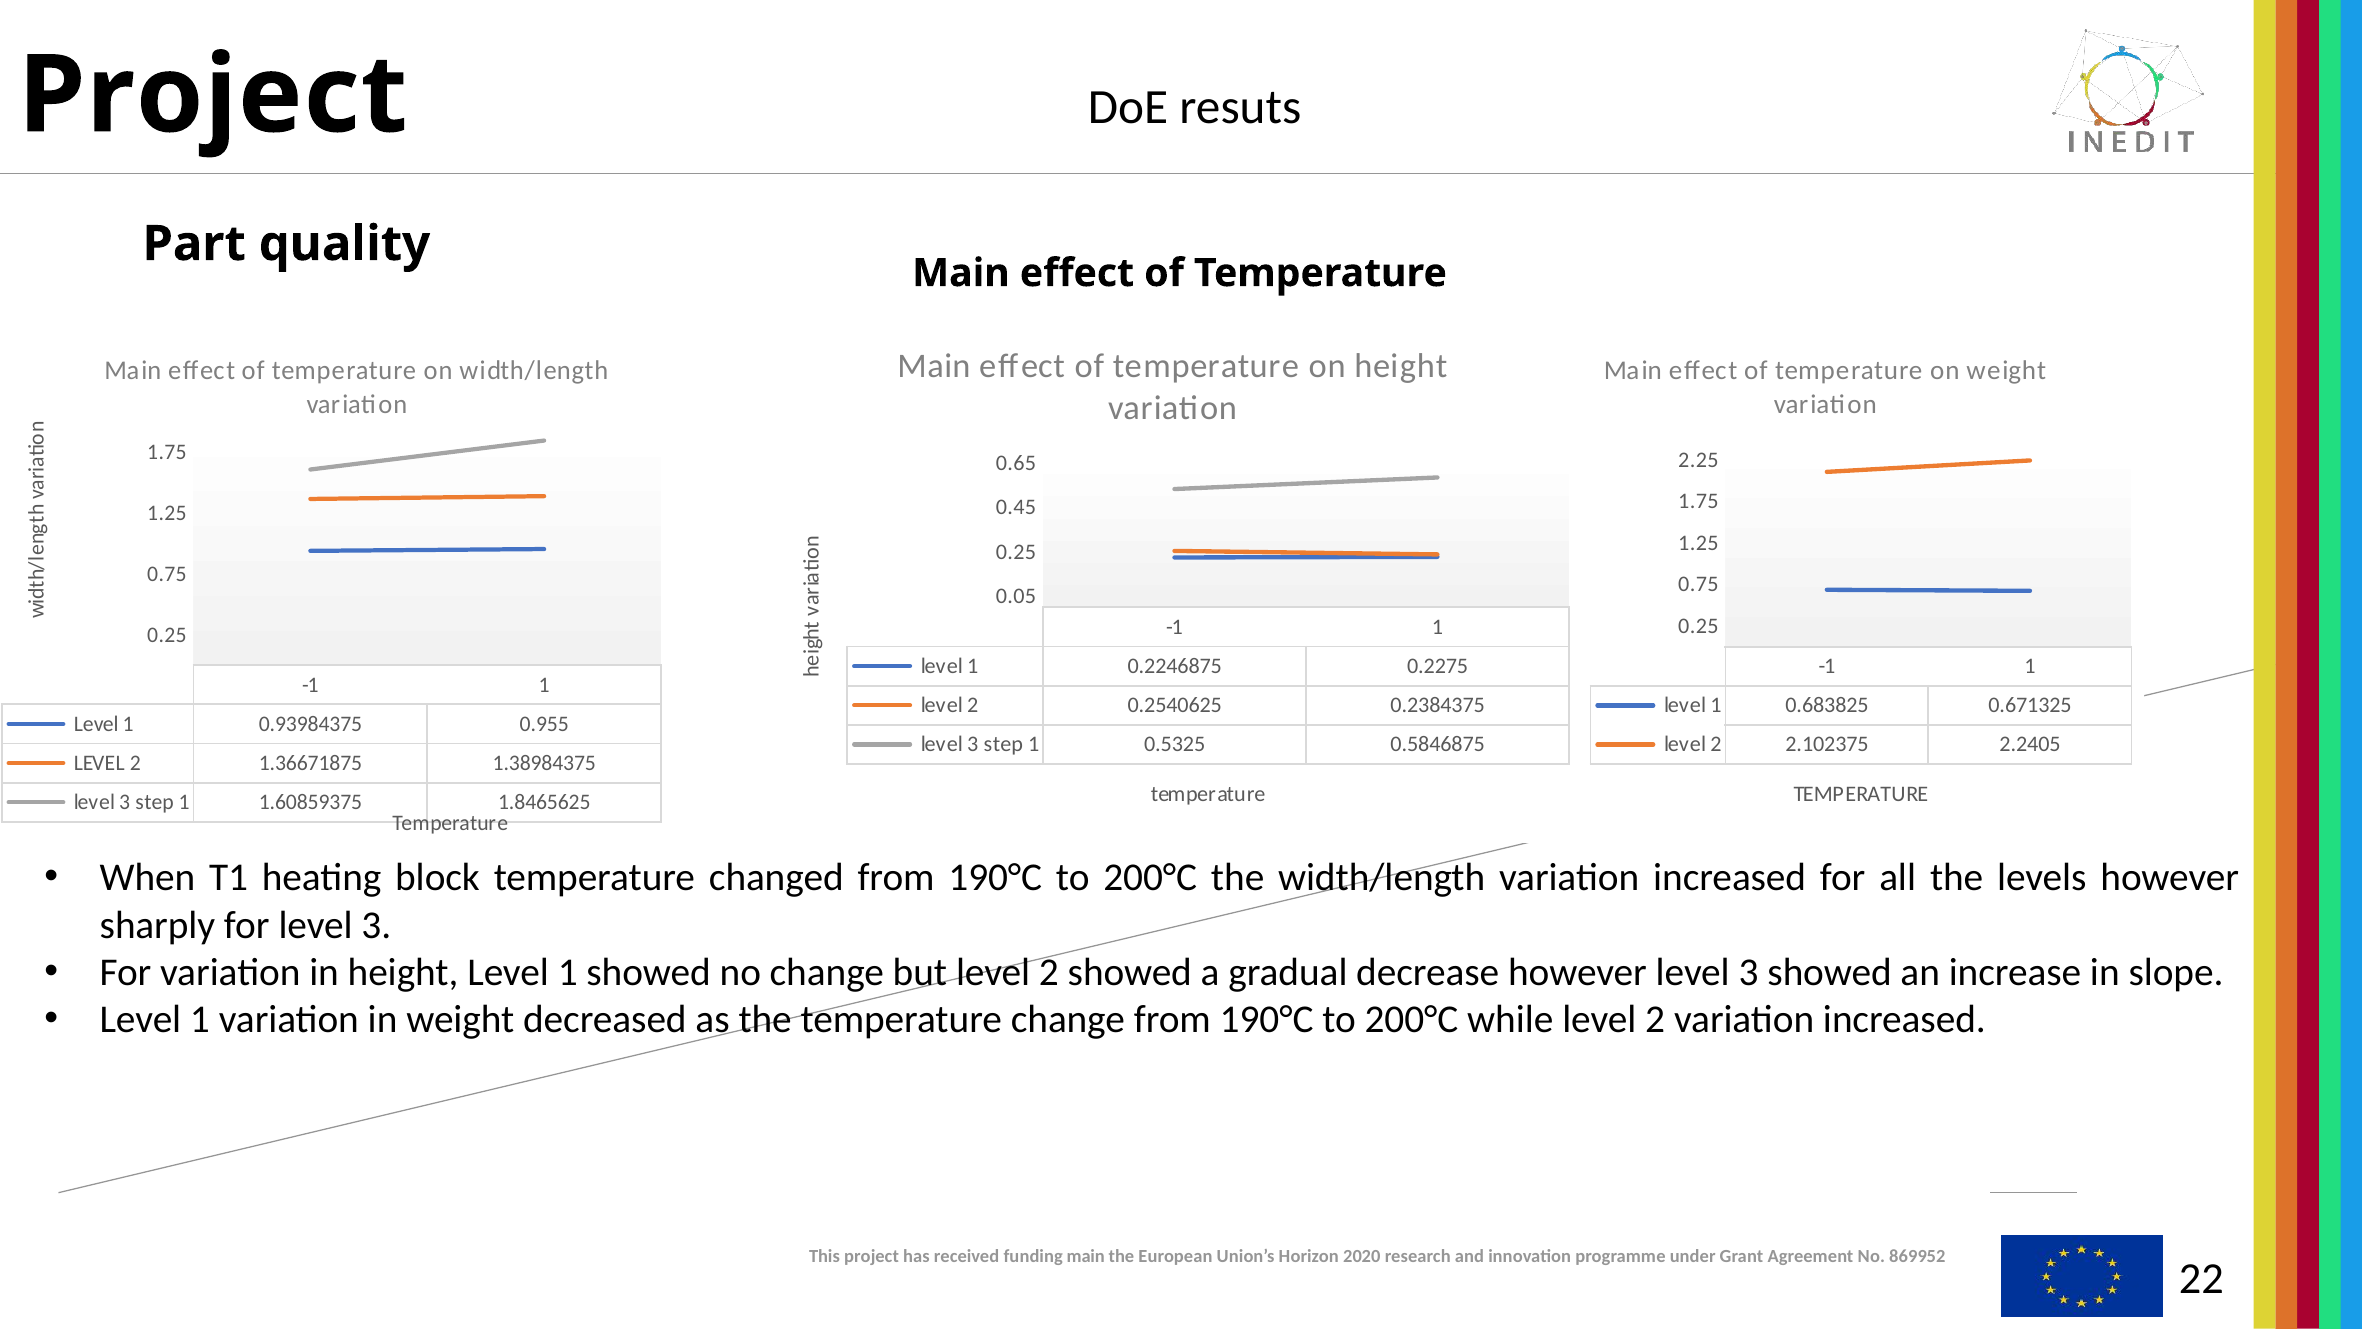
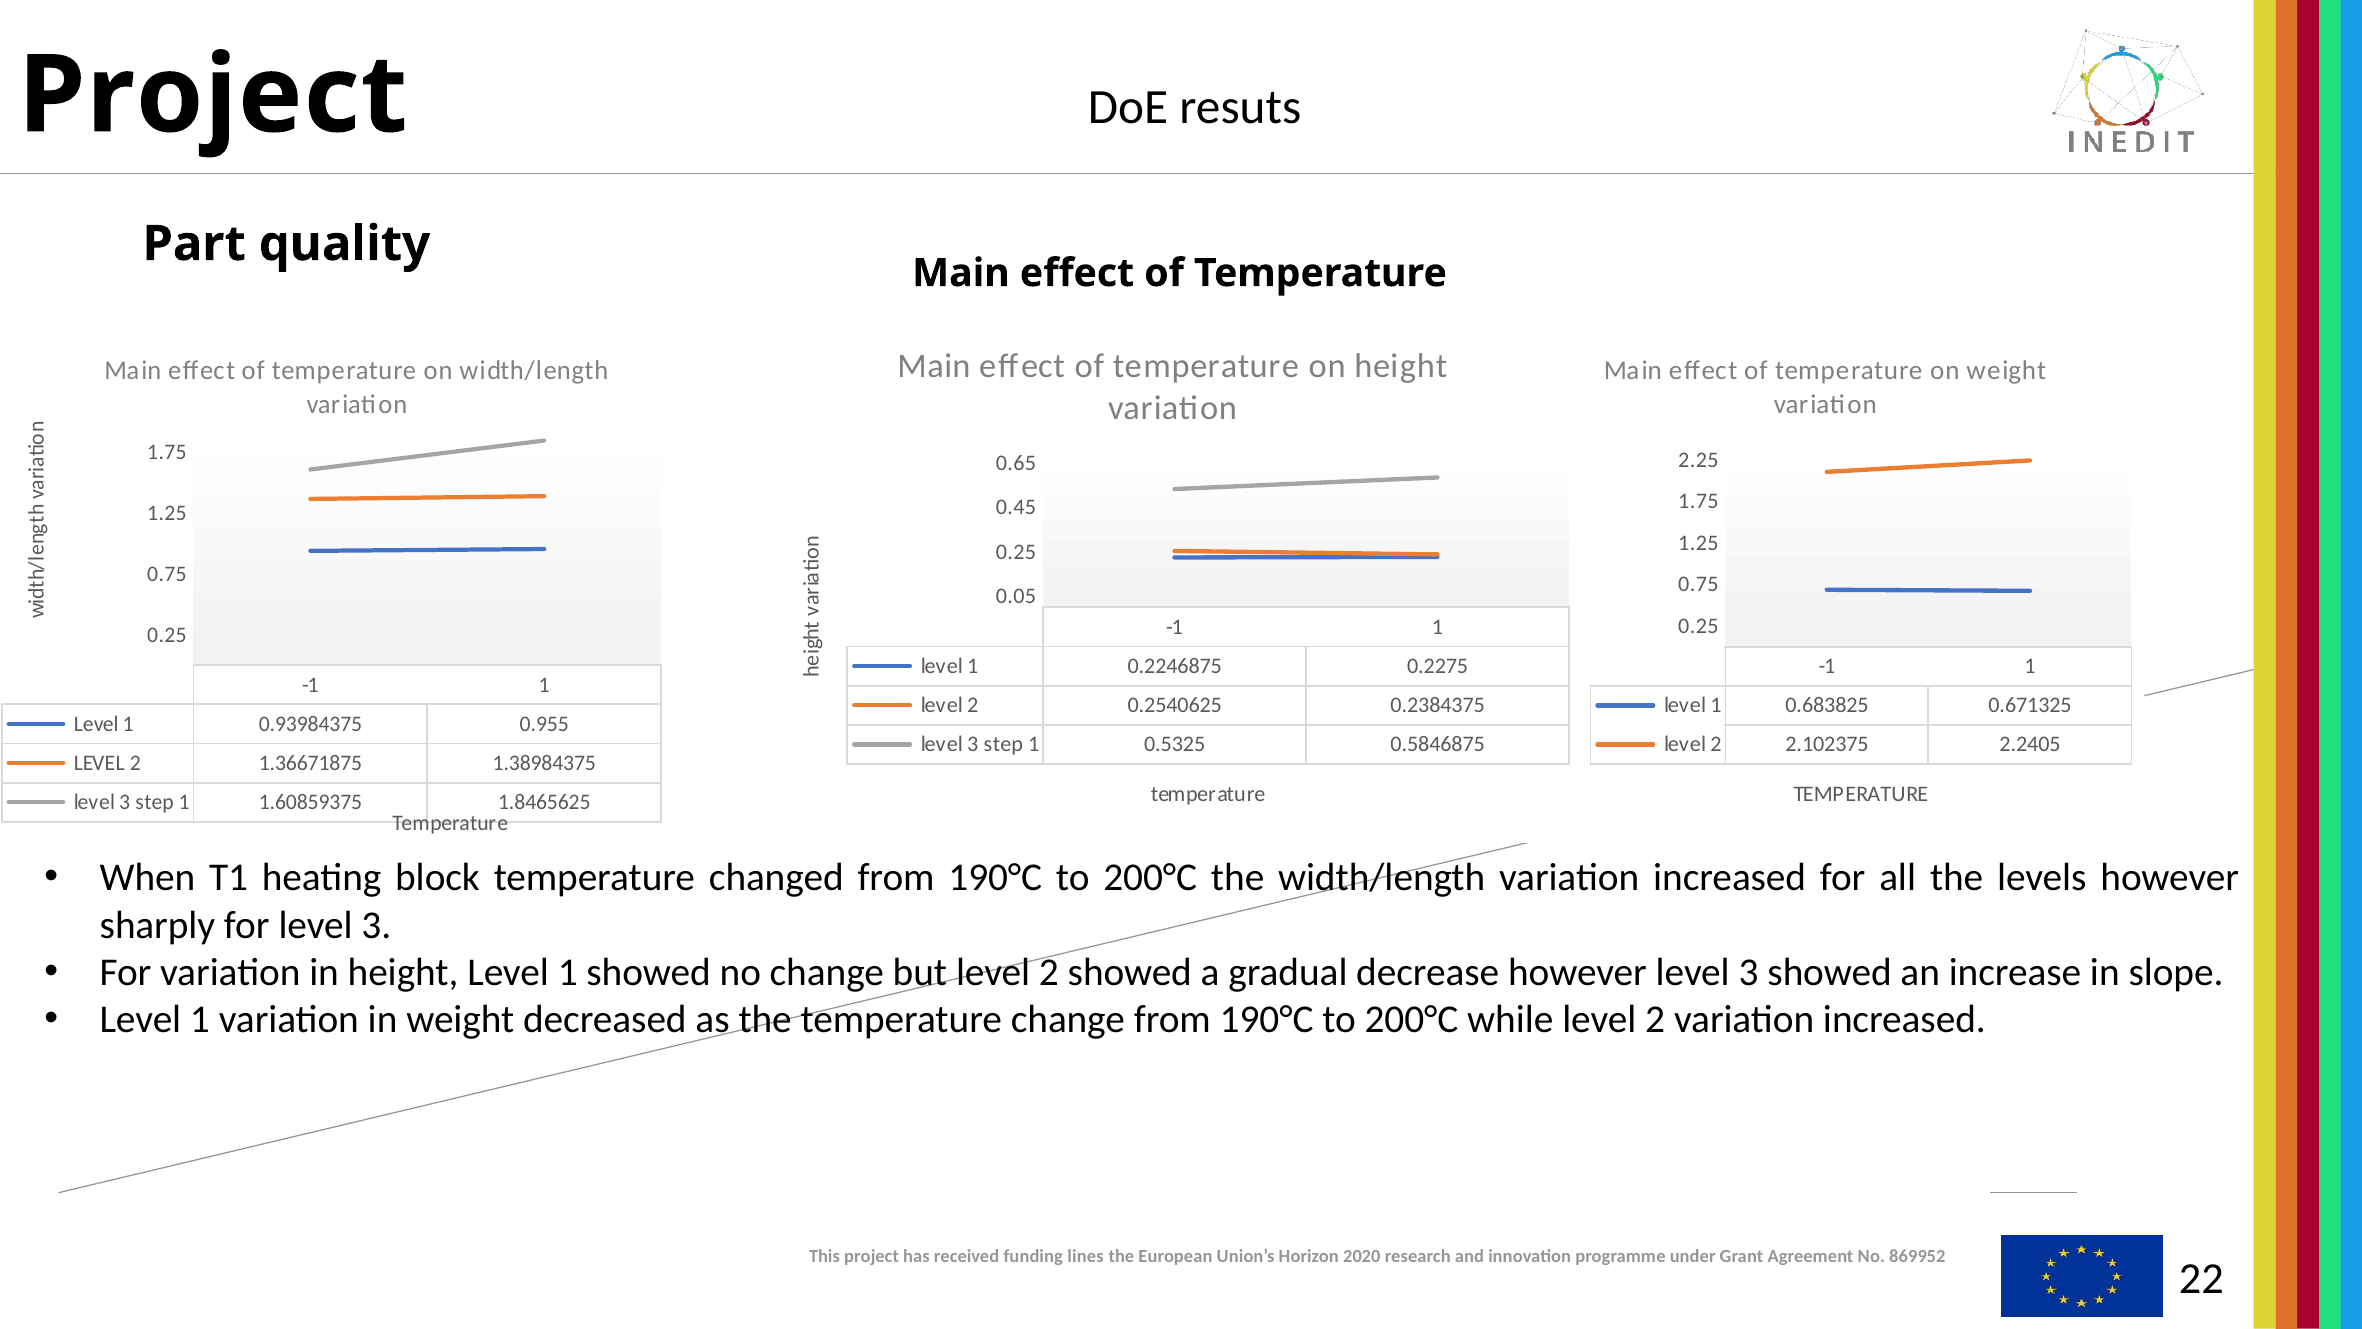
main at (1086, 1256): main -> lines
